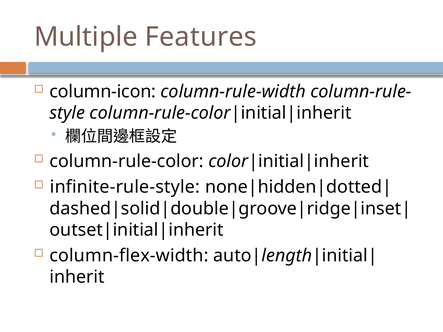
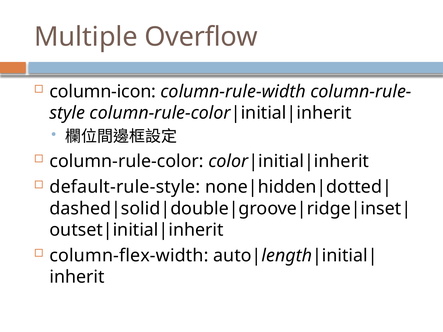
Features: Features -> Overflow
infinite-rule-style: infinite-rule-style -> default-rule-style
